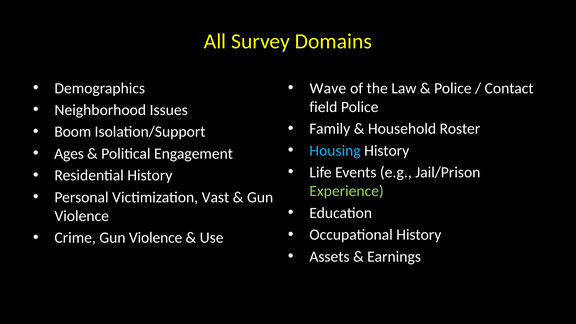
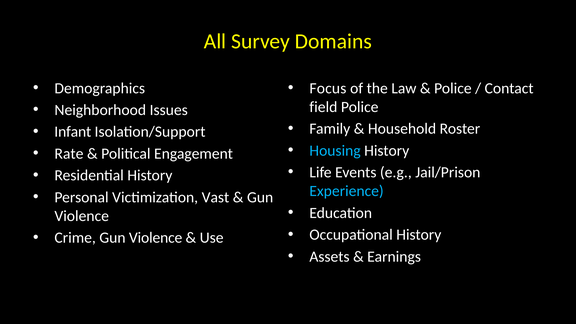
Wave: Wave -> Focus
Boom: Boom -> Infant
Ages: Ages -> Rate
Experience colour: light green -> light blue
